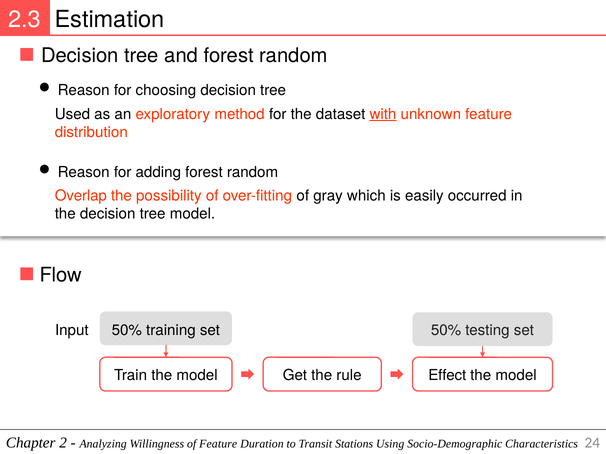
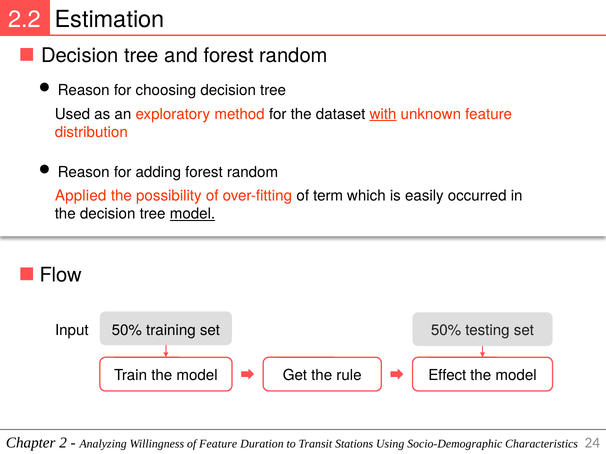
2.3: 2.3 -> 2.2
Overlap: Overlap -> Applied
gray: gray -> term
model at (192, 214) underline: none -> present
